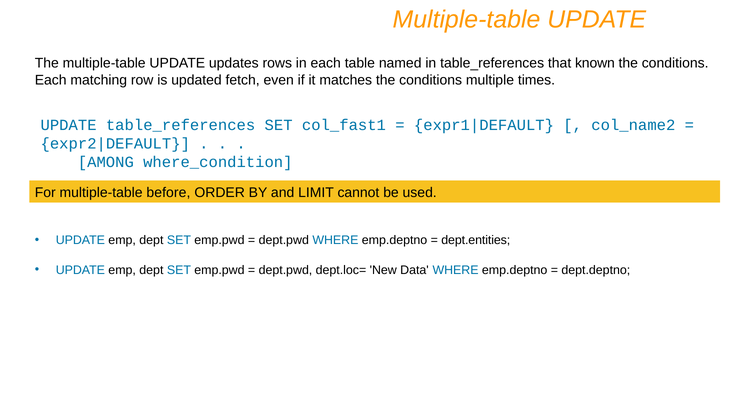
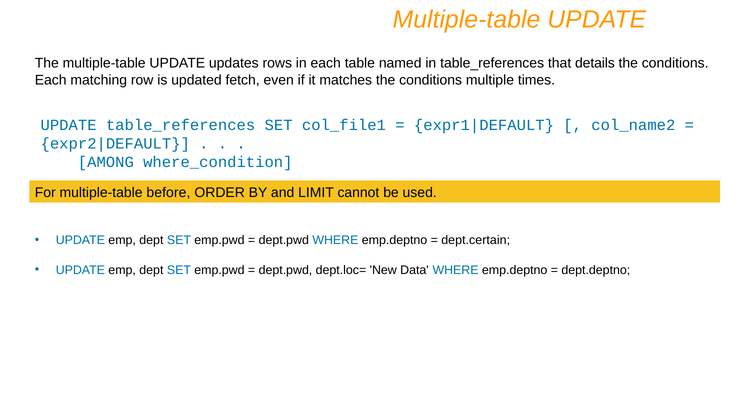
known: known -> details
col_fast1: col_fast1 -> col_file1
dept.entities: dept.entities -> dept.certain
